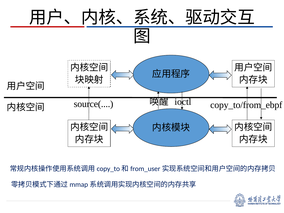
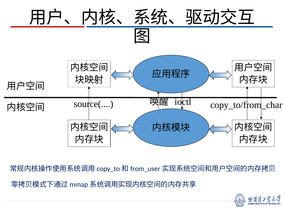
copy_to/from_ebpf: copy_to/from_ebpf -> copy_to/from_char
